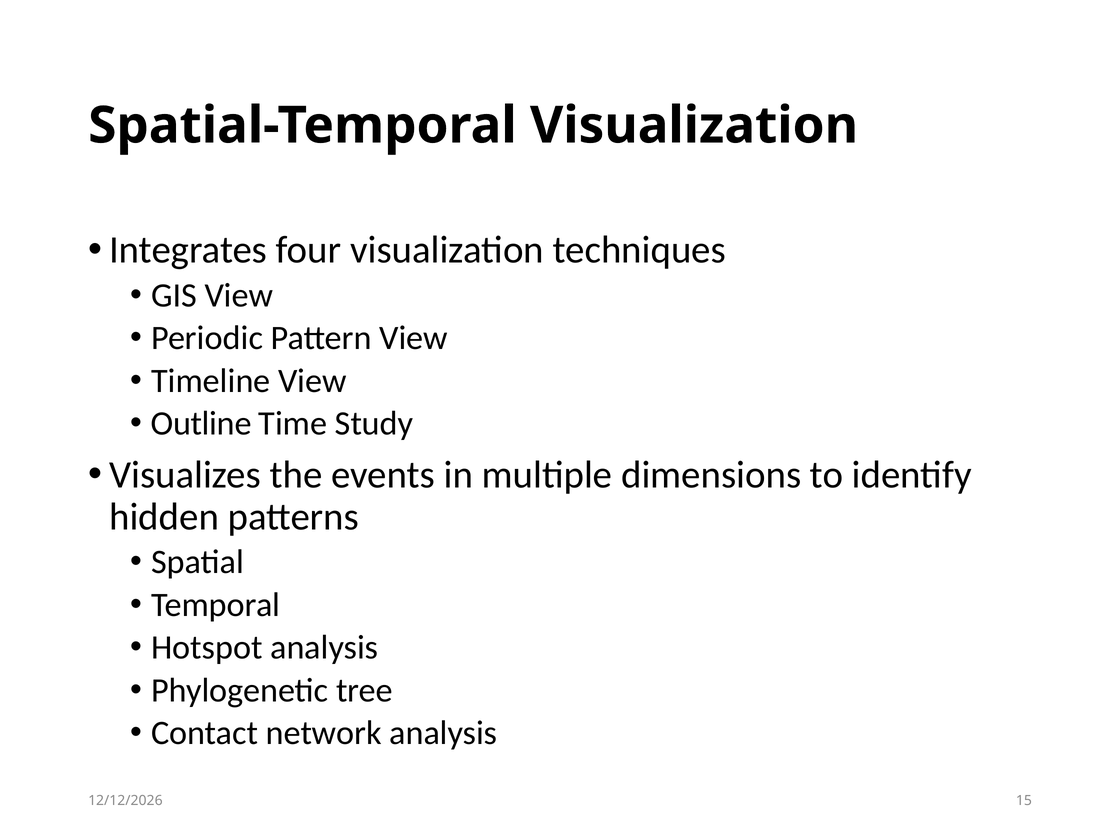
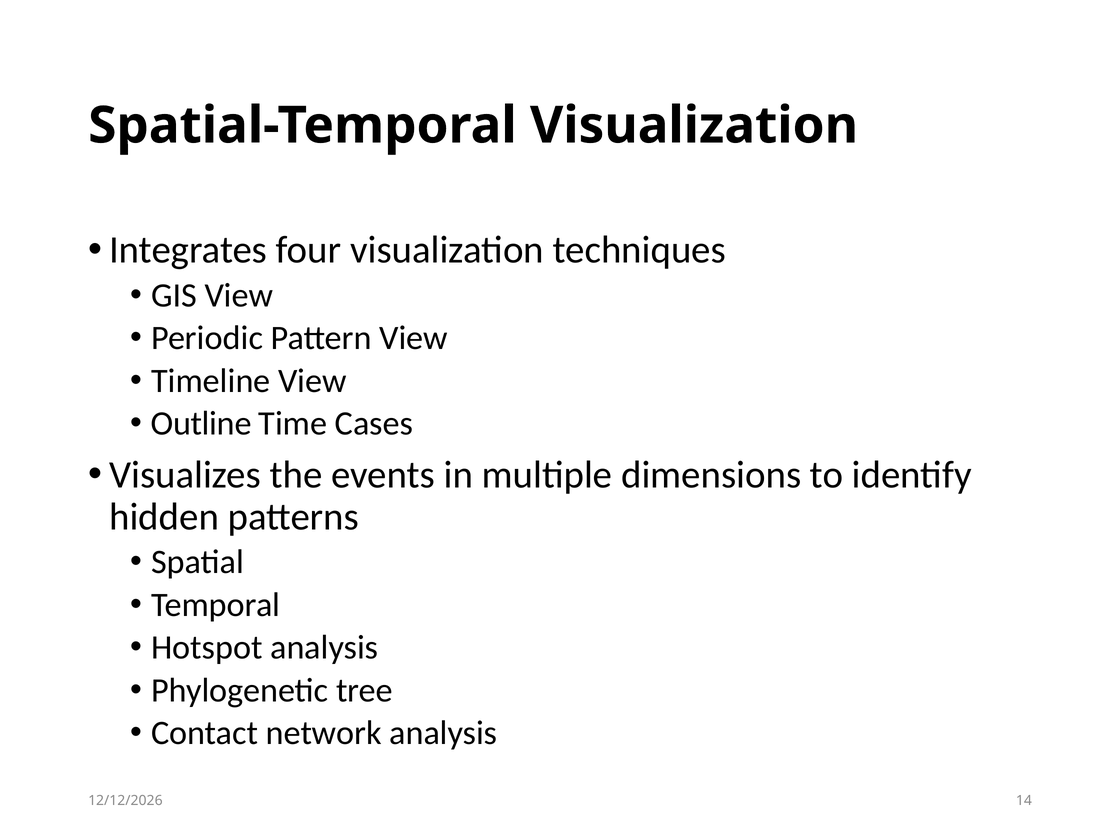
Study: Study -> Cases
15: 15 -> 14
